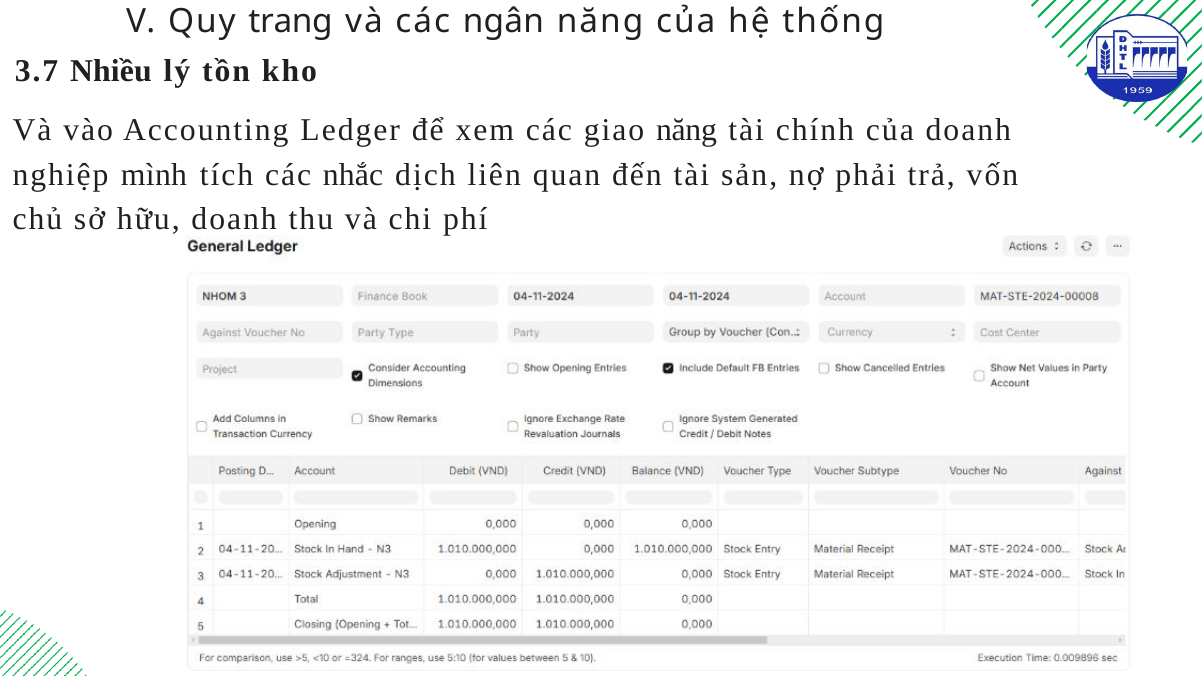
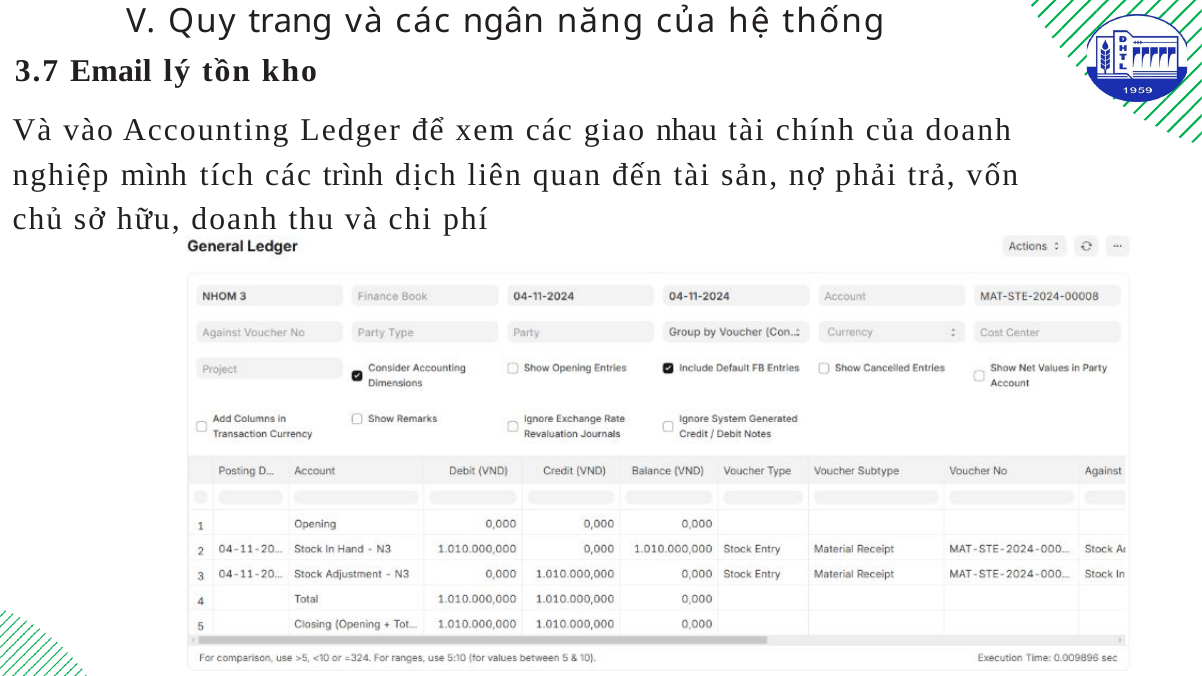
Nhiều: Nhiều -> Email
giao năng: năng -> nhau
nhắc: nhắc -> trình
